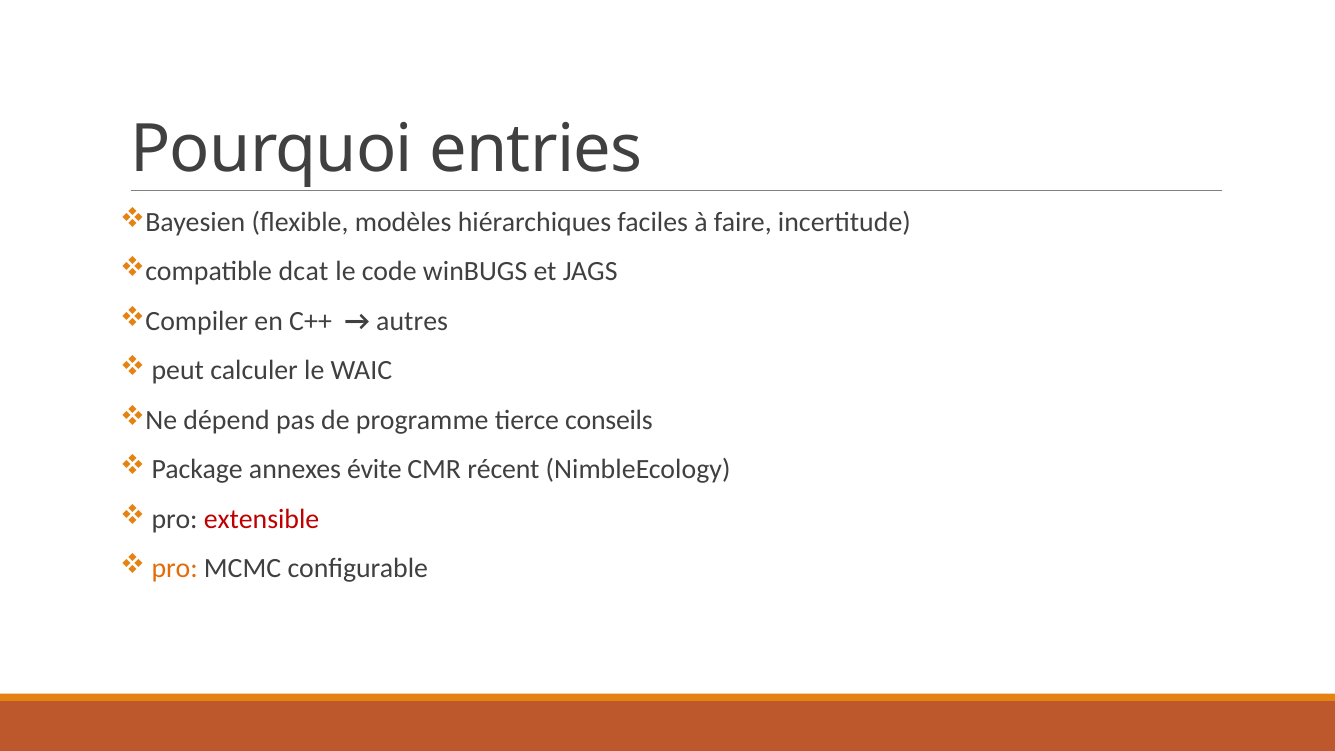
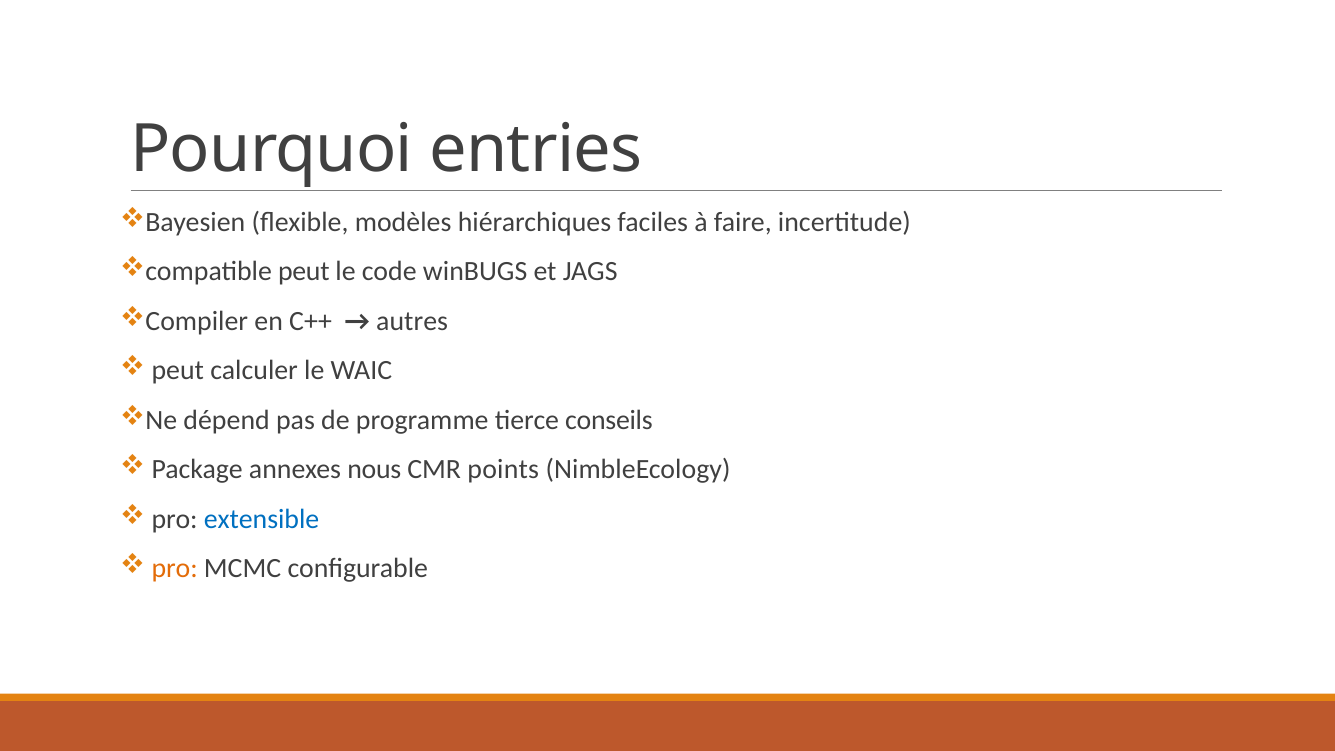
compatible dcat: dcat -> peut
évite: évite -> nous
récent: récent -> points
extensible colour: red -> blue
